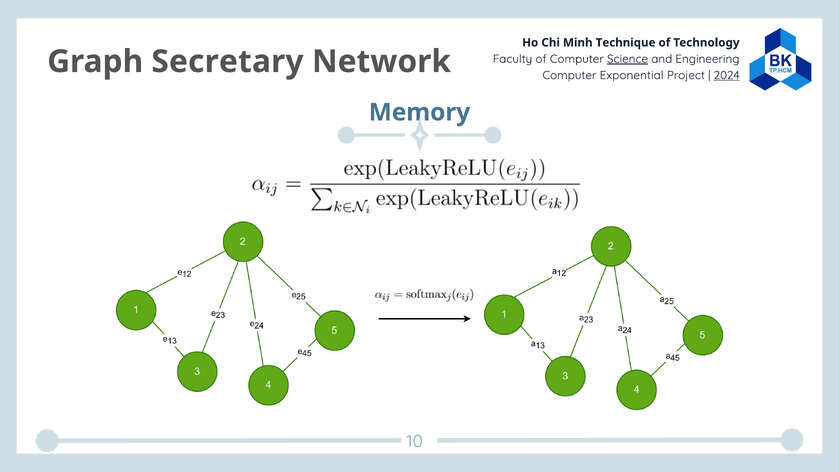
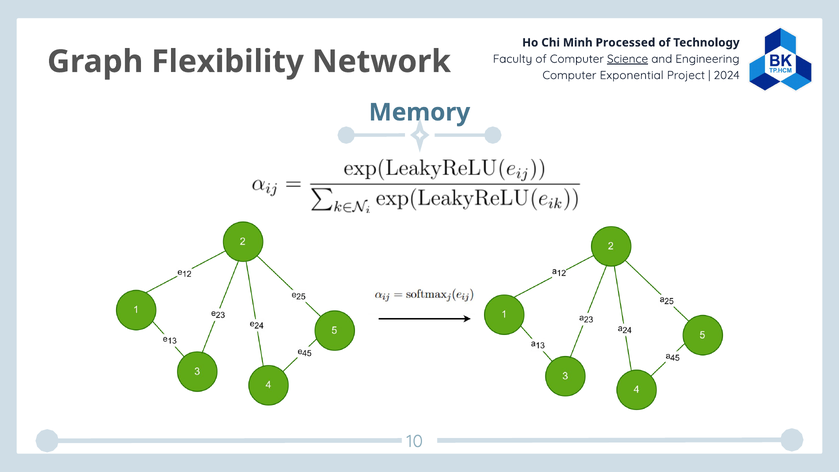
Technique: Technique -> Processed
Secretary: Secretary -> Flexibility
2024 underline: present -> none
